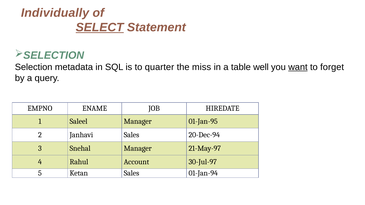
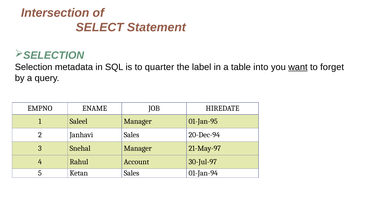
Individually: Individually -> Intersection
SELECT underline: present -> none
miss: miss -> label
well: well -> into
